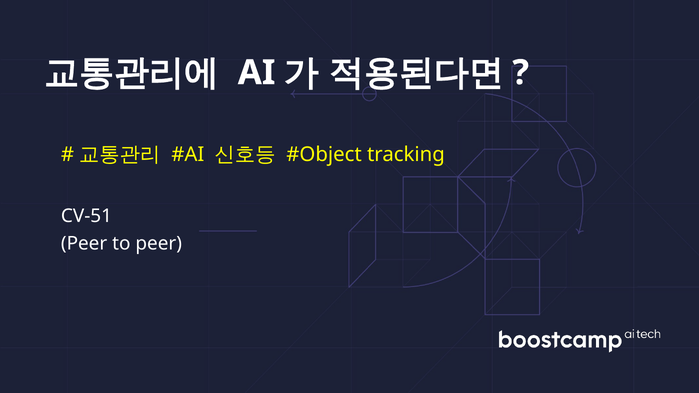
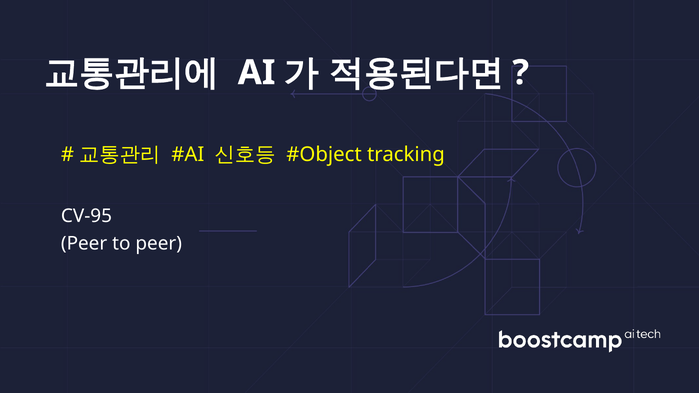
CV-51: CV-51 -> CV-95
